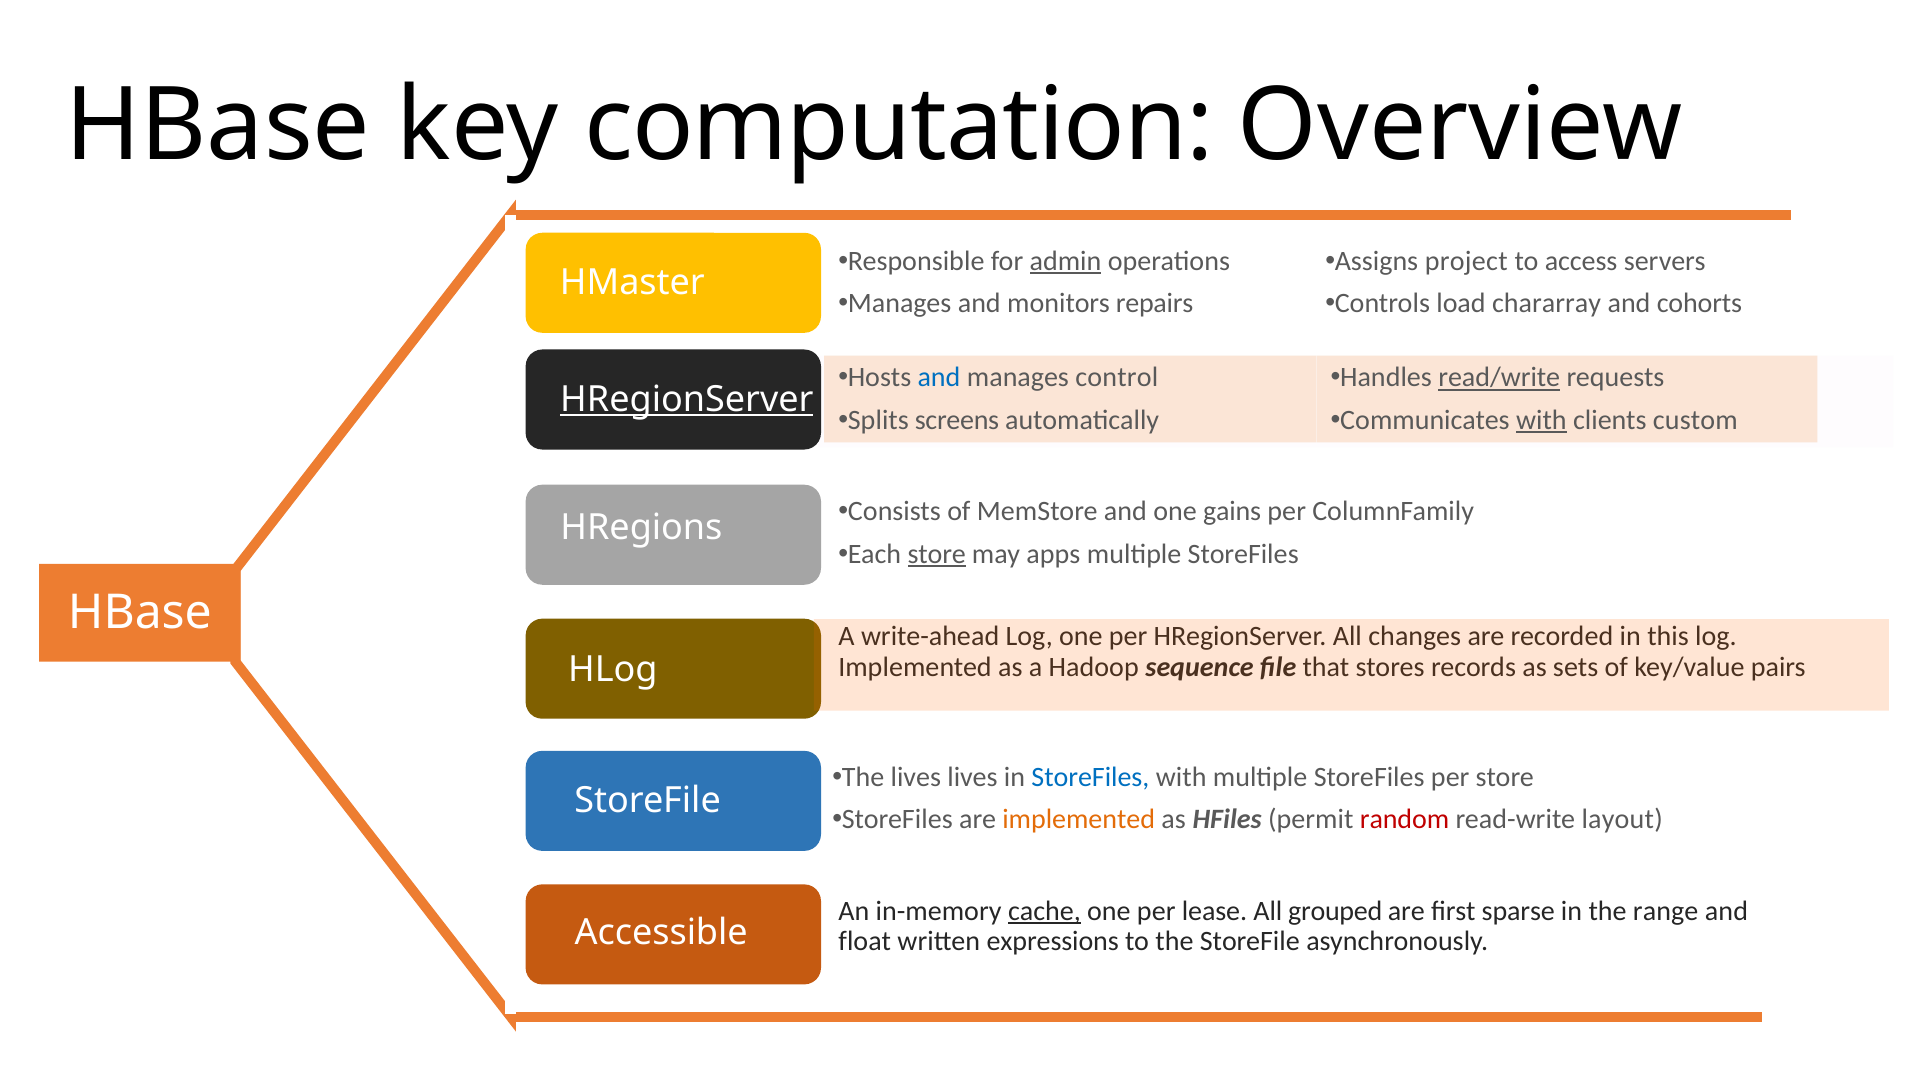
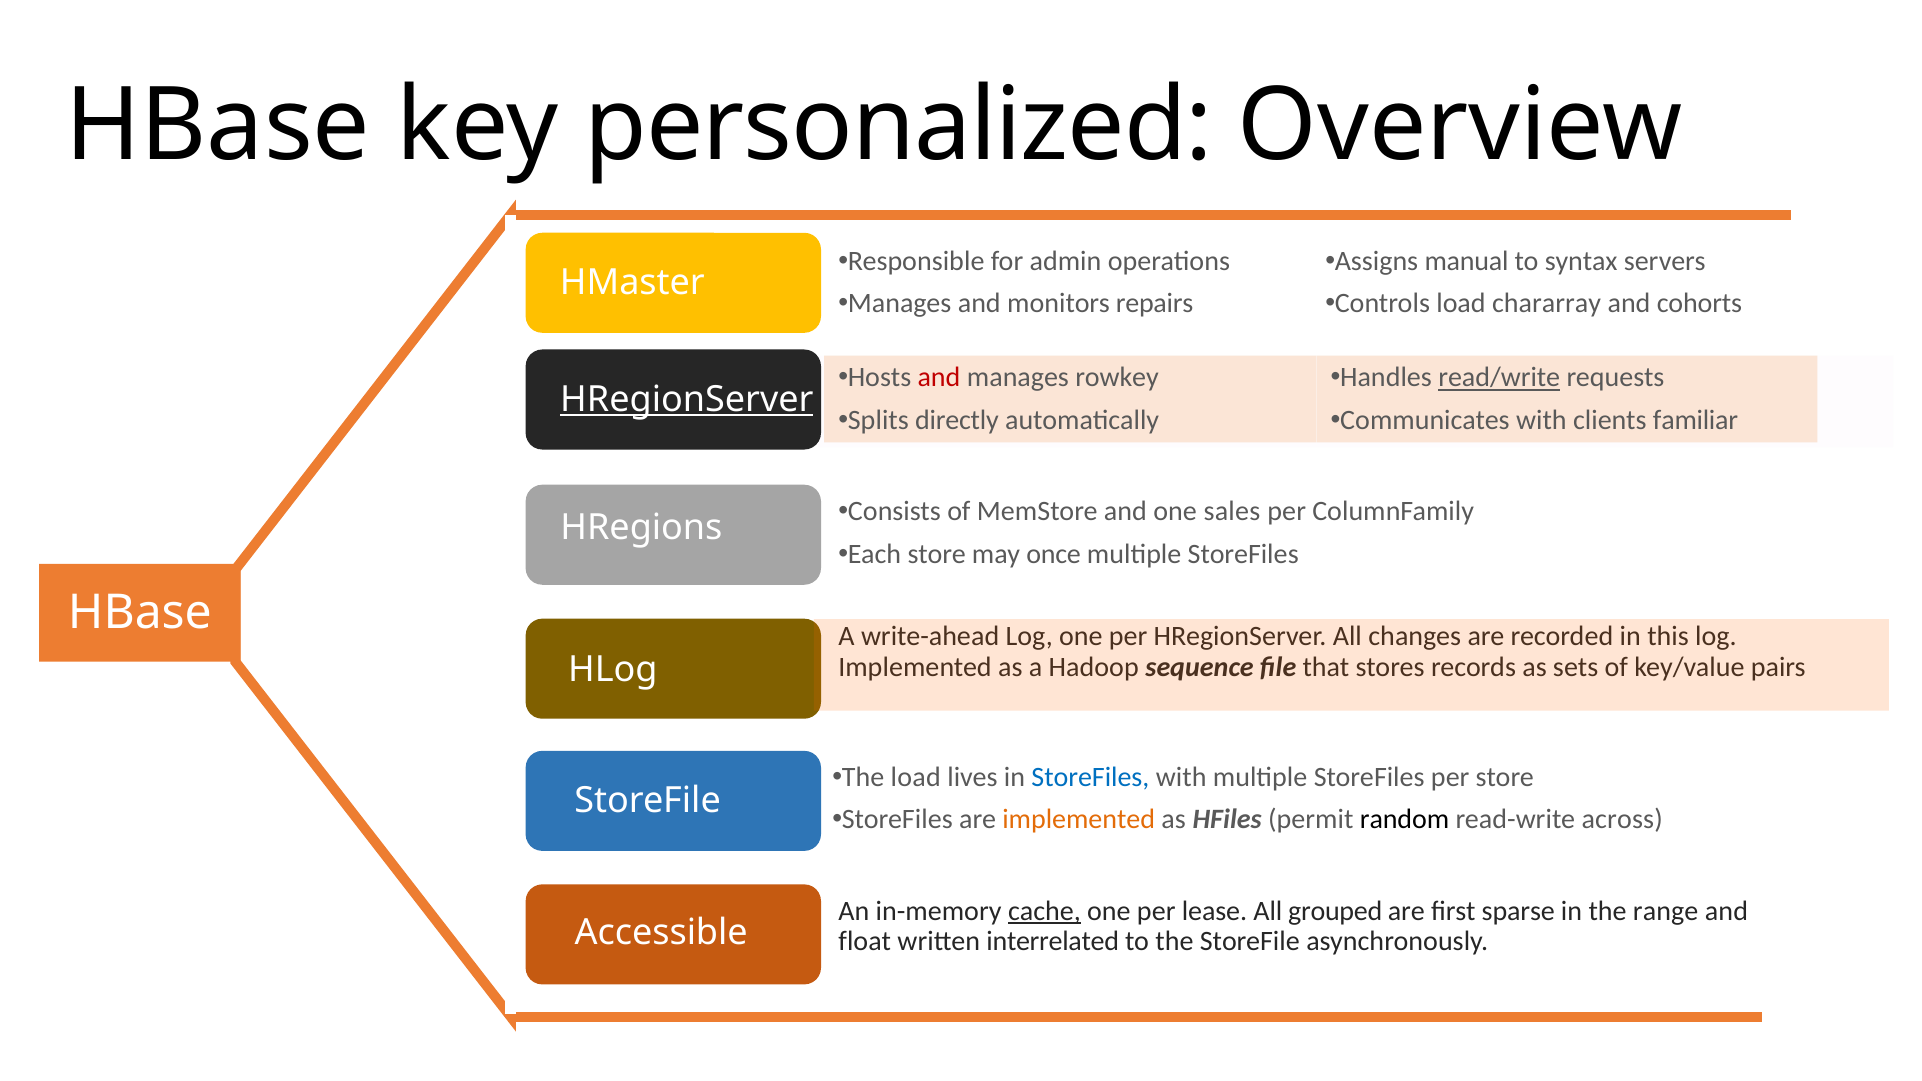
computation: computation -> personalized
admin underline: present -> none
project: project -> manual
access: access -> syntax
and at (939, 378) colour: blue -> red
control: control -> rowkey
screens: screens -> directly
with at (1541, 420) underline: present -> none
custom: custom -> familiar
gains: gains -> sales
store at (937, 554) underline: present -> none
apps: apps -> once
The lives: lives -> load
random colour: red -> black
layout: layout -> across
expressions: expressions -> interrelated
